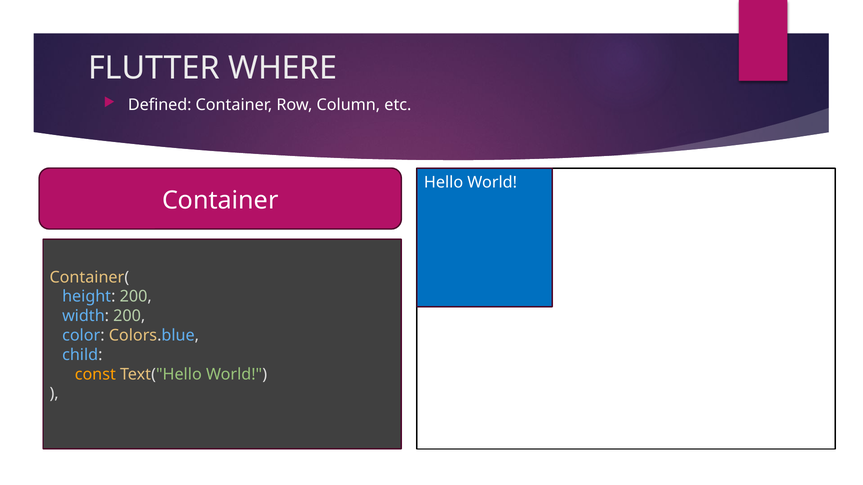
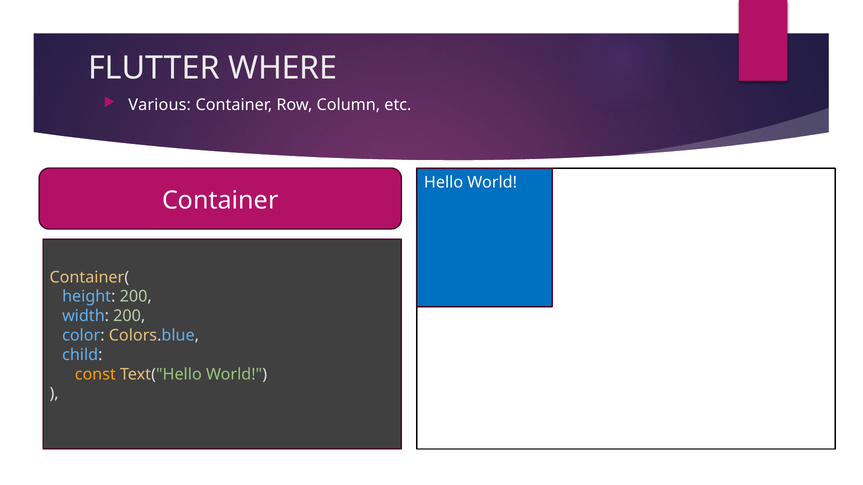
Defined: Defined -> Various
